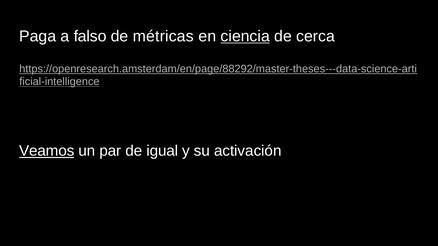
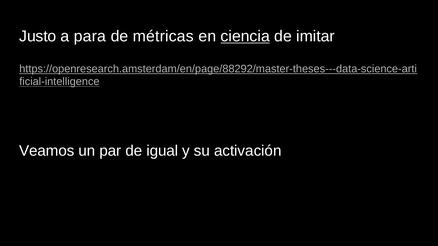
Paga: Paga -> Justo
falso: falso -> para
cerca: cerca -> imitar
Veamos underline: present -> none
